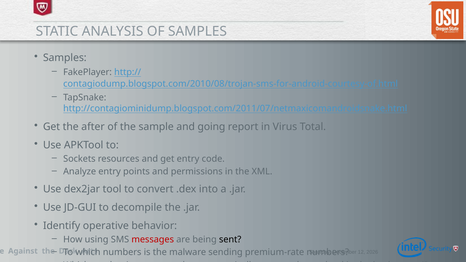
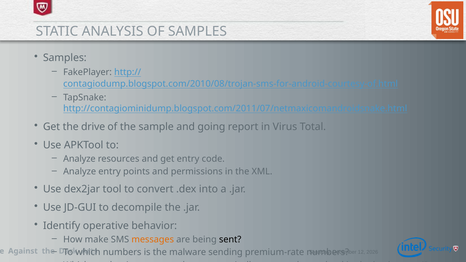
after: after -> drive
Sockets at (79, 159): Sockets -> Analyze
using: using -> make
messages colour: red -> orange
